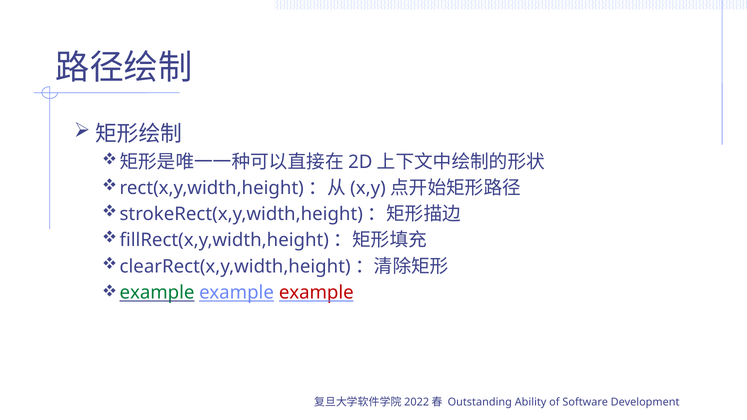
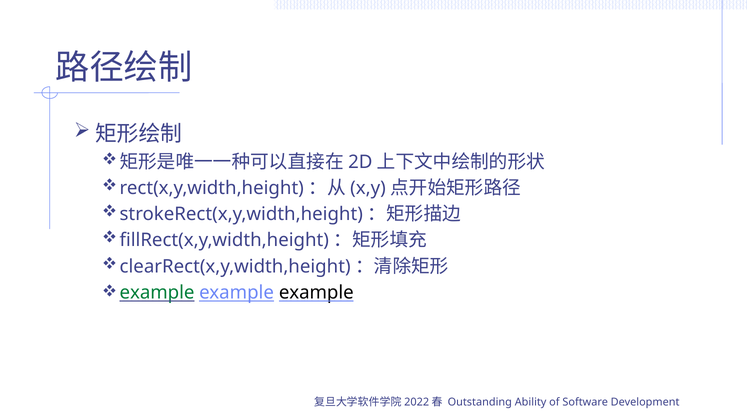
example at (316, 293) colour: red -> black
